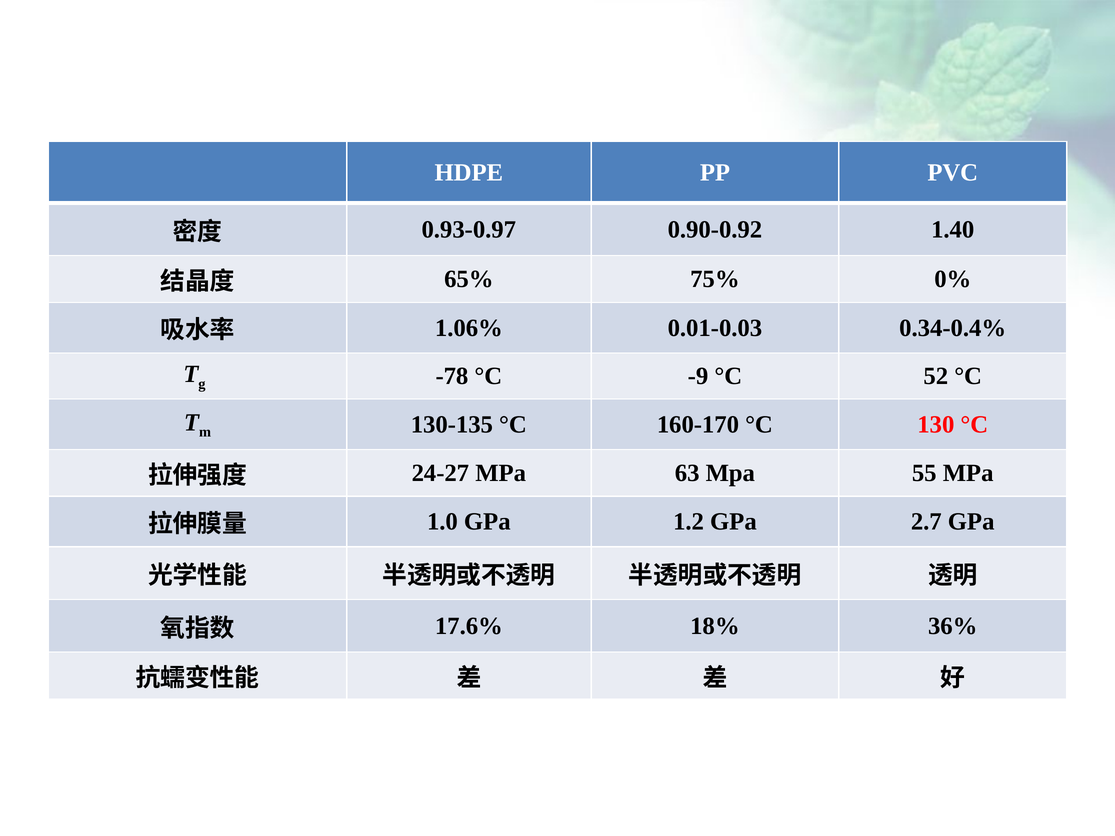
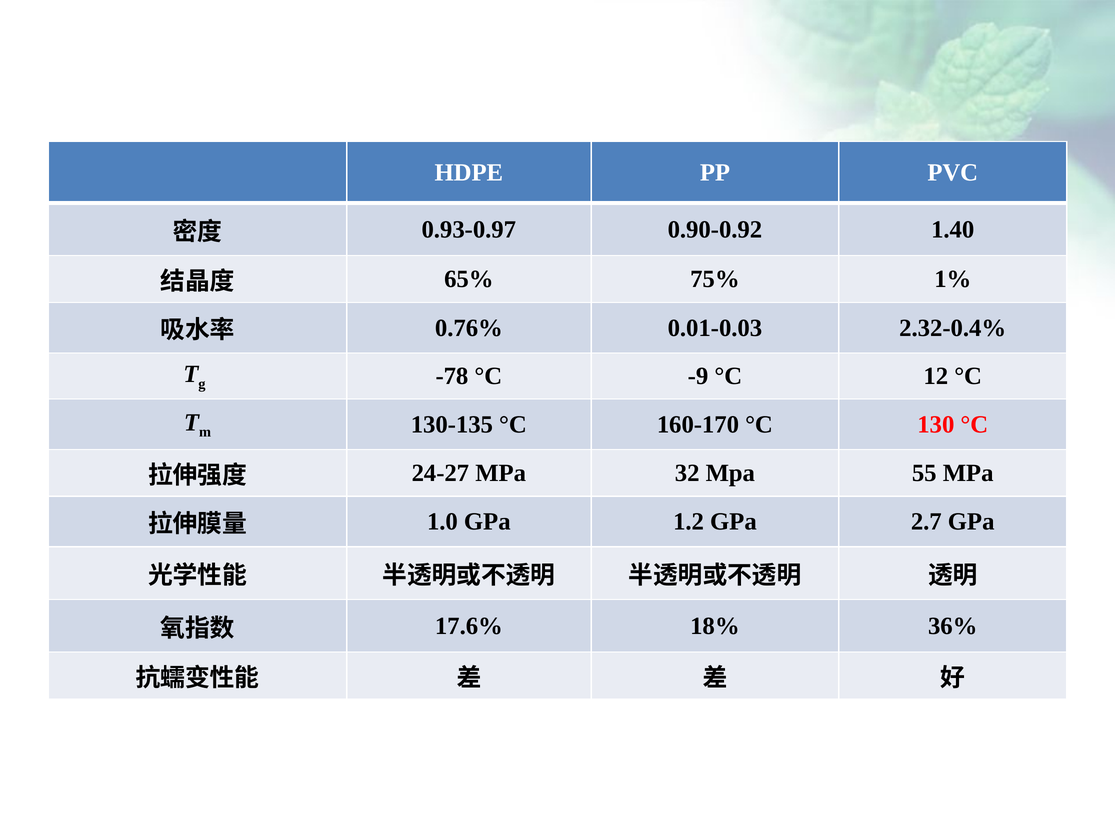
0%: 0% -> 1%
1.06%: 1.06% -> 0.76%
0.34-0.4%: 0.34-0.4% -> 2.32-0.4%
52: 52 -> 12
63: 63 -> 32
